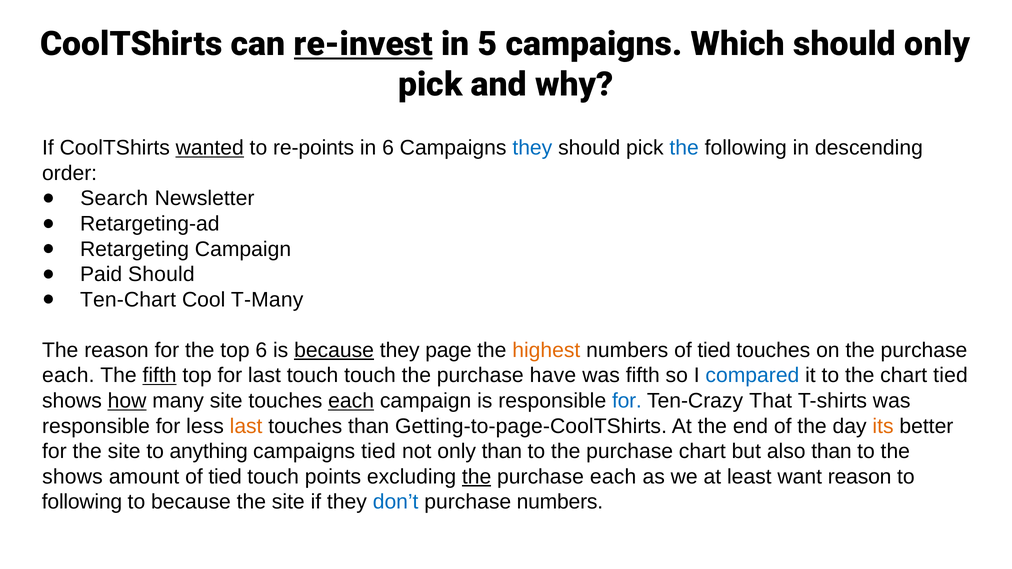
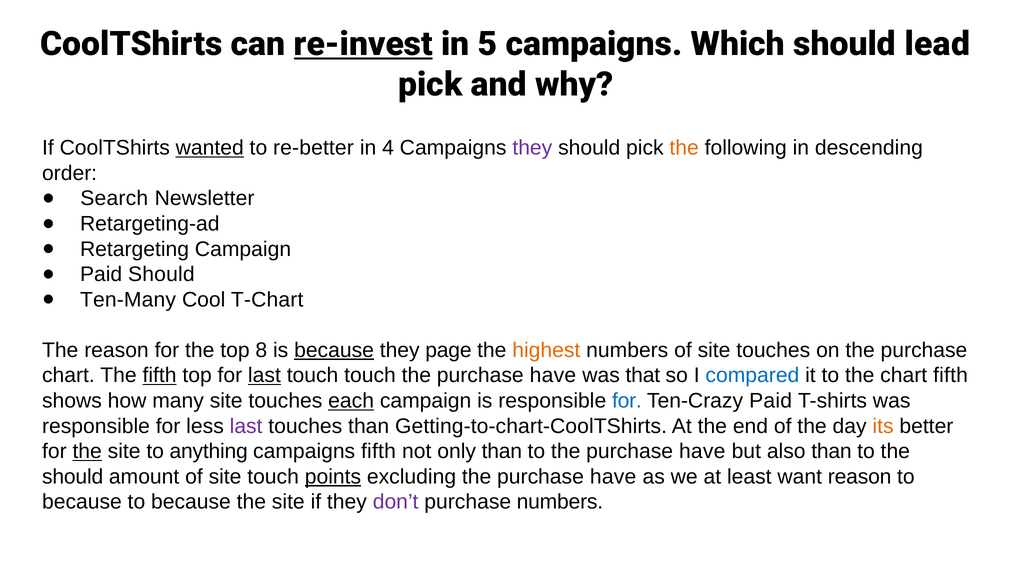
should only: only -> lead
re-points: re-points -> re-better
in 6: 6 -> 4
they at (532, 148) colour: blue -> purple
the at (684, 148) colour: blue -> orange
Ten-Chart: Ten-Chart -> Ten-Many
T-Many: T-Many -> T-Chart
top 6: 6 -> 8
numbers of tied: tied -> site
each at (68, 376): each -> chart
last at (264, 376) underline: none -> present
was fifth: fifth -> that
chart tied: tied -> fifth
how underline: present -> none
Ten-Crazy That: That -> Paid
last at (246, 426) colour: orange -> purple
Getting-to-page-CoolTShirts: Getting-to-page-CoolTShirts -> Getting-to-chart-CoolTShirts
the at (87, 452) underline: none -> present
campaigns tied: tied -> fifth
to the purchase chart: chart -> have
shows at (72, 477): shows -> should
amount of tied: tied -> site
points underline: none -> present
the at (477, 477) underline: present -> none
each at (613, 477): each -> have
following at (82, 502): following -> because
don’t colour: blue -> purple
